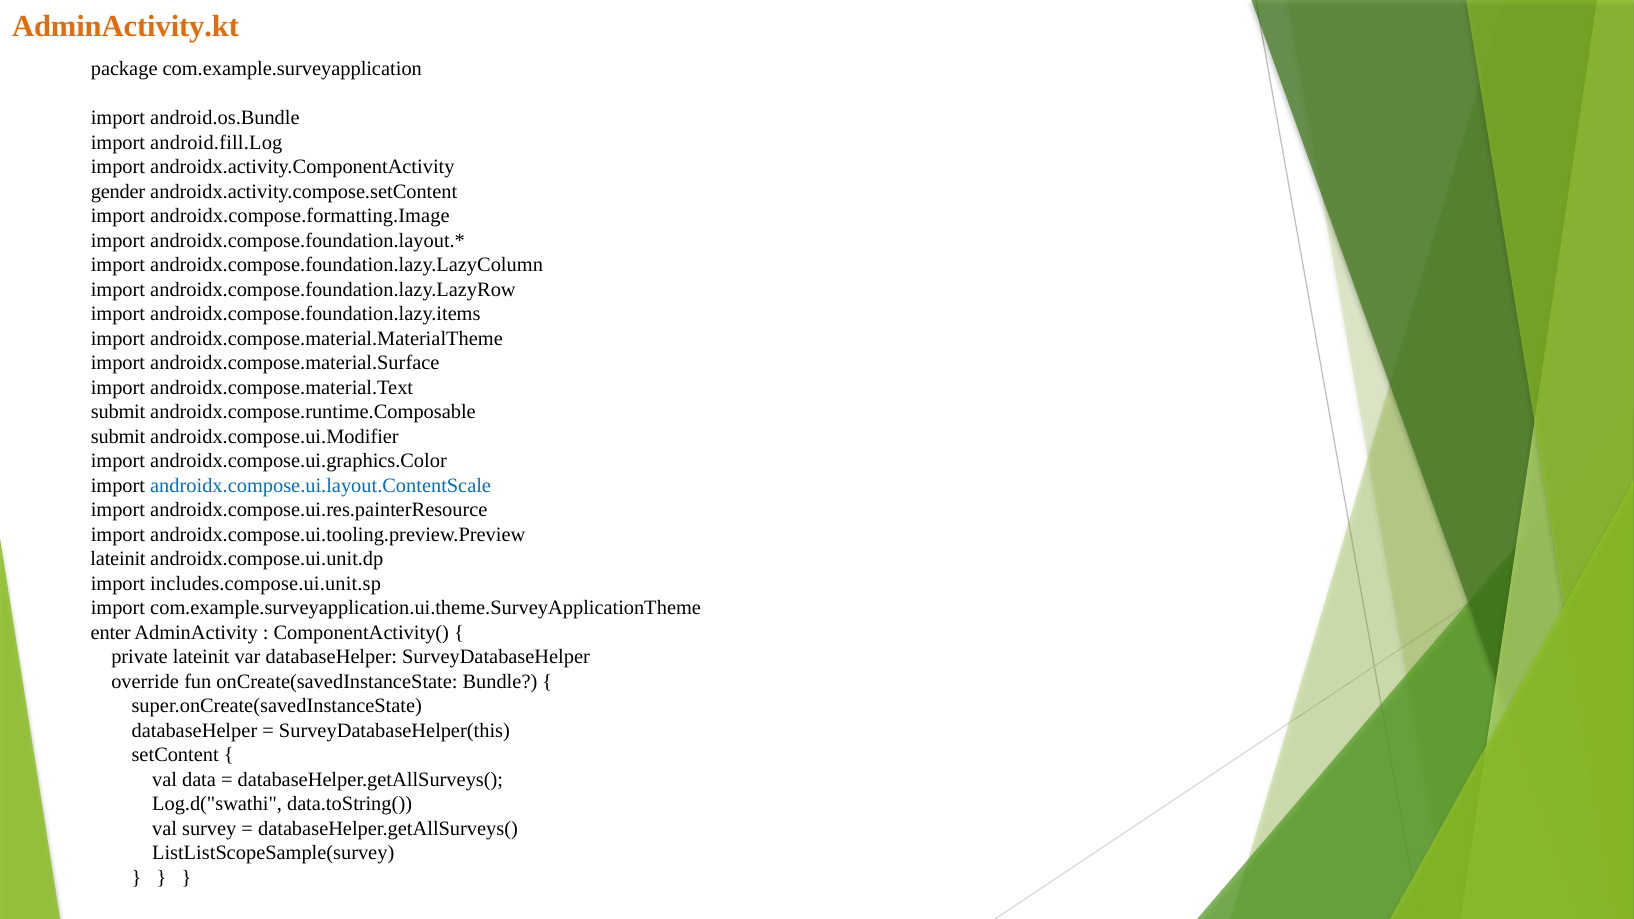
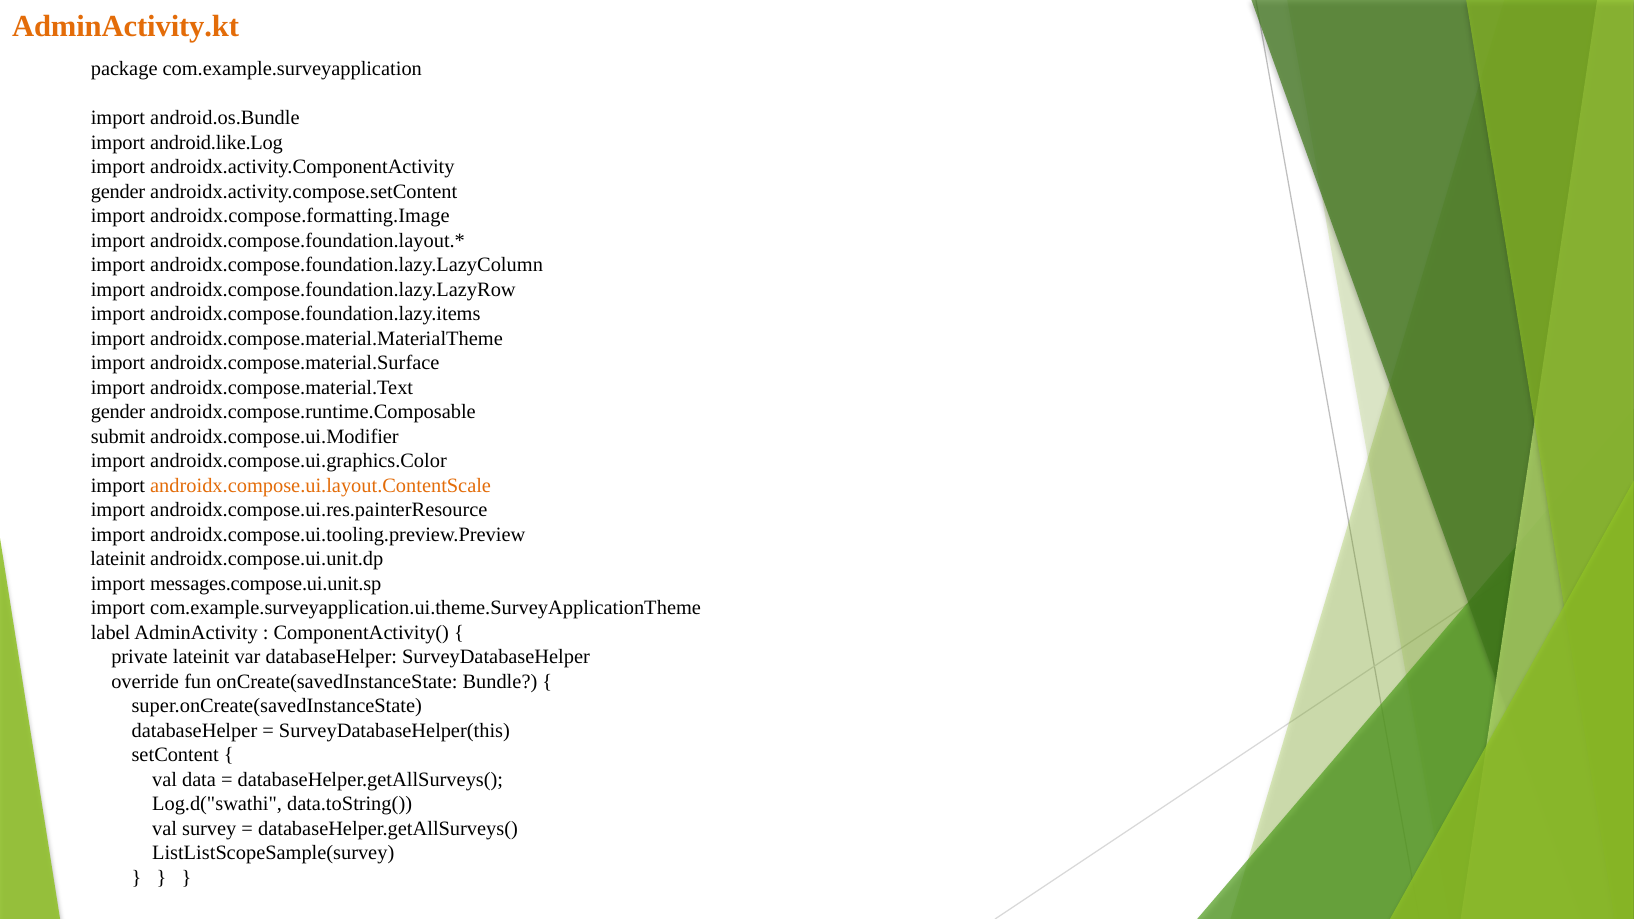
android.fill.Log: android.fill.Log -> android.like.Log
submit at (118, 412): submit -> gender
androidx.compose.ui.layout.ContentScale colour: blue -> orange
includes.compose.ui.unit.sp: includes.compose.ui.unit.sp -> messages.compose.ui.unit.sp
enter: enter -> label
